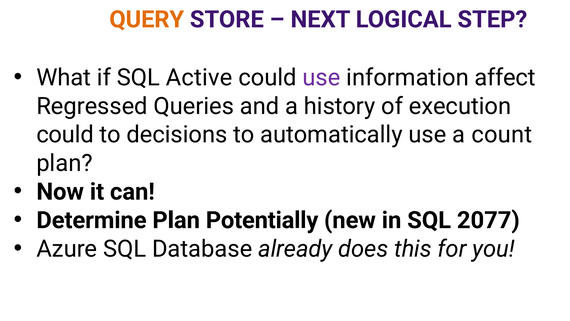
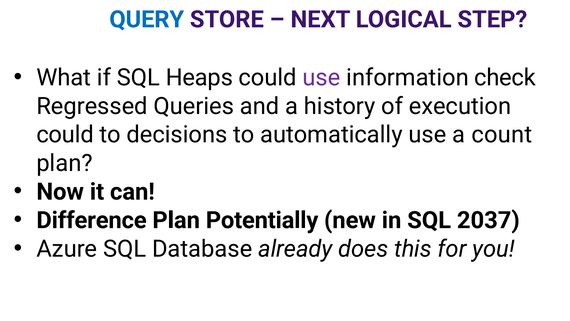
QUERY colour: orange -> blue
Active: Active -> Heaps
affect: affect -> check
Determine: Determine -> Difference
2077: 2077 -> 2037
